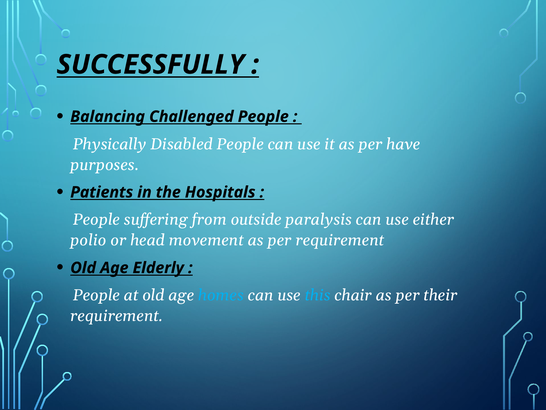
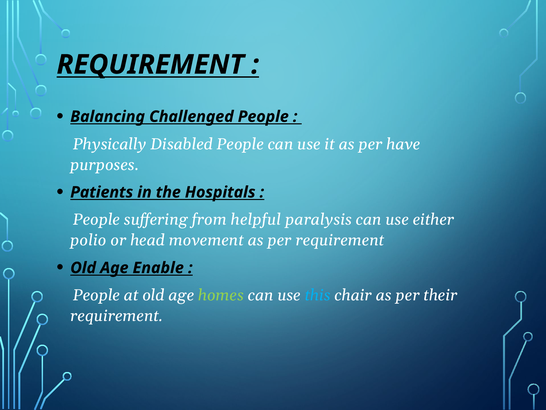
SUCCESSFULLY at (150, 65): SUCCESSFULLY -> REQUIREMENT
outside: outside -> helpful
Elderly: Elderly -> Enable
homes colour: light blue -> light green
